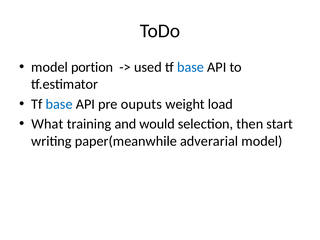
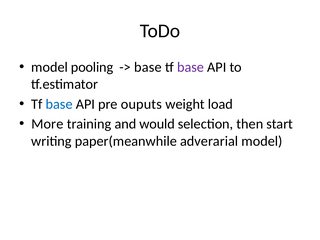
portion: portion -> pooling
used at (148, 67): used -> base
base at (191, 67) colour: blue -> purple
What: What -> More
